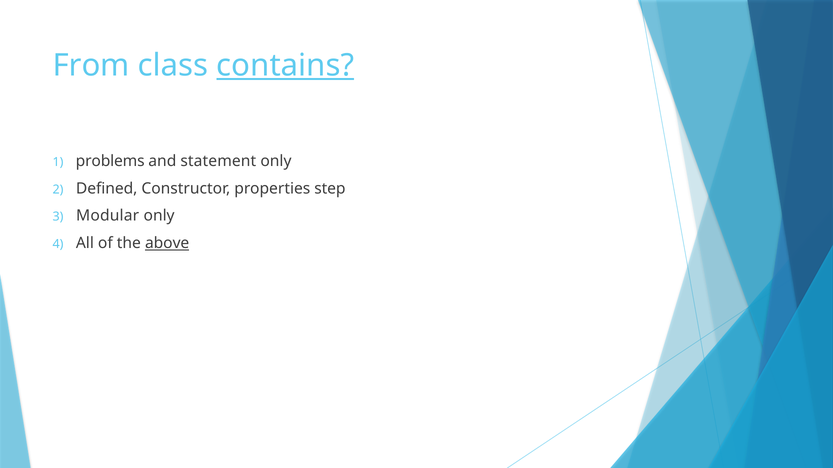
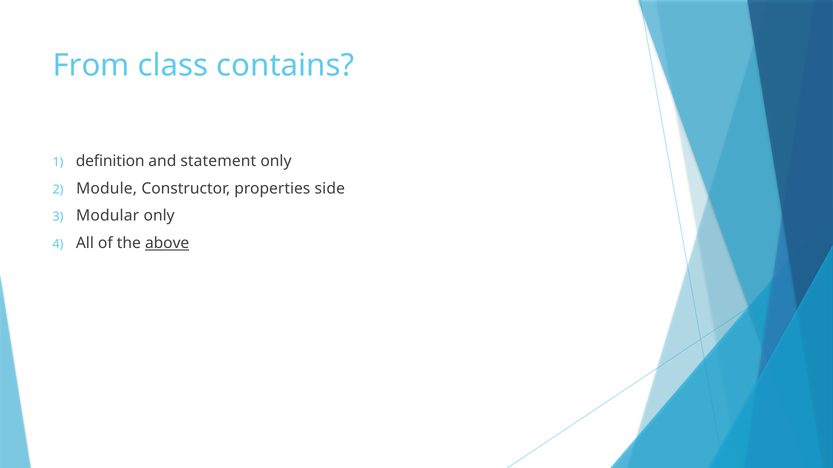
contains underline: present -> none
problems: problems -> definition
Defined: Defined -> Module
step: step -> side
